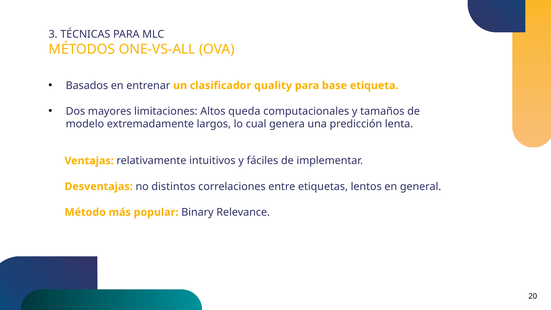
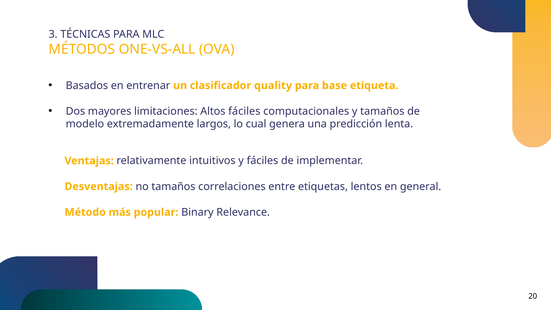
Altos queda: queda -> fáciles
no distintos: distintos -> tamaños
